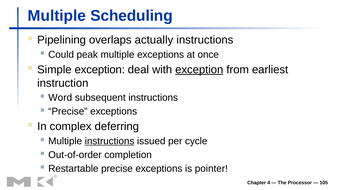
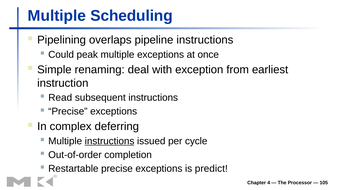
actually: actually -> pipeline
Simple exception: exception -> renaming
exception at (199, 69) underline: present -> none
Word: Word -> Read
pointer: pointer -> predict
